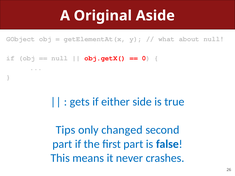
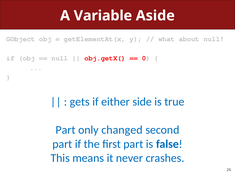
Original: Original -> Variable
Tips at (66, 130): Tips -> Part
